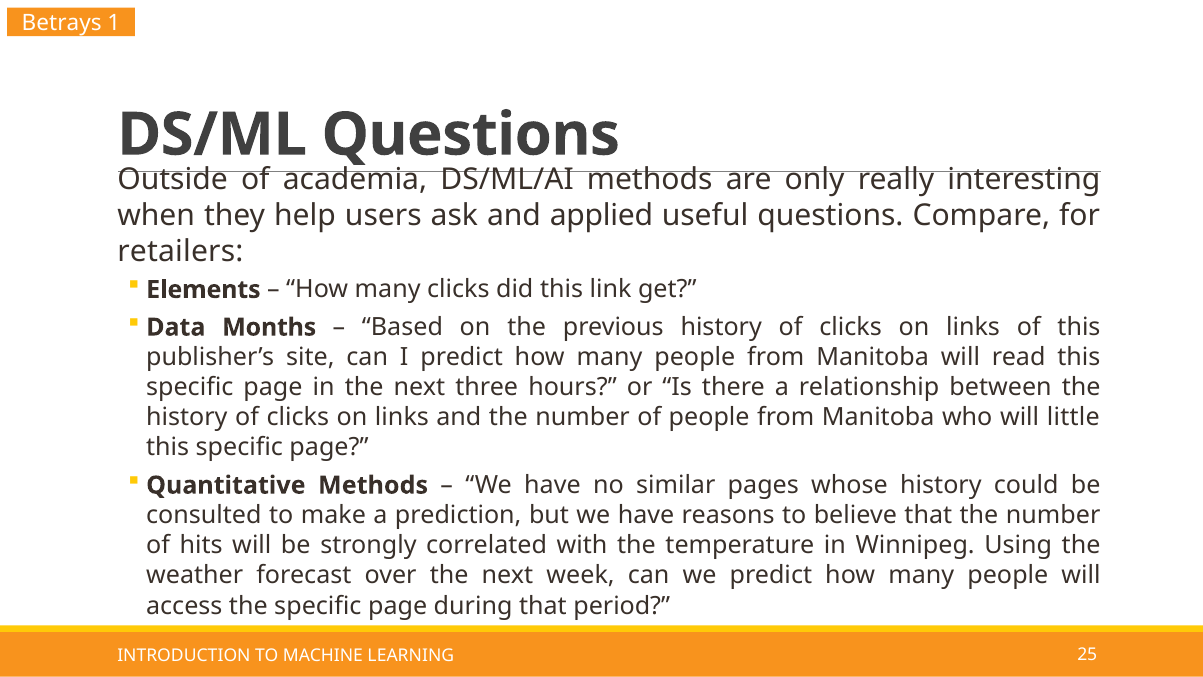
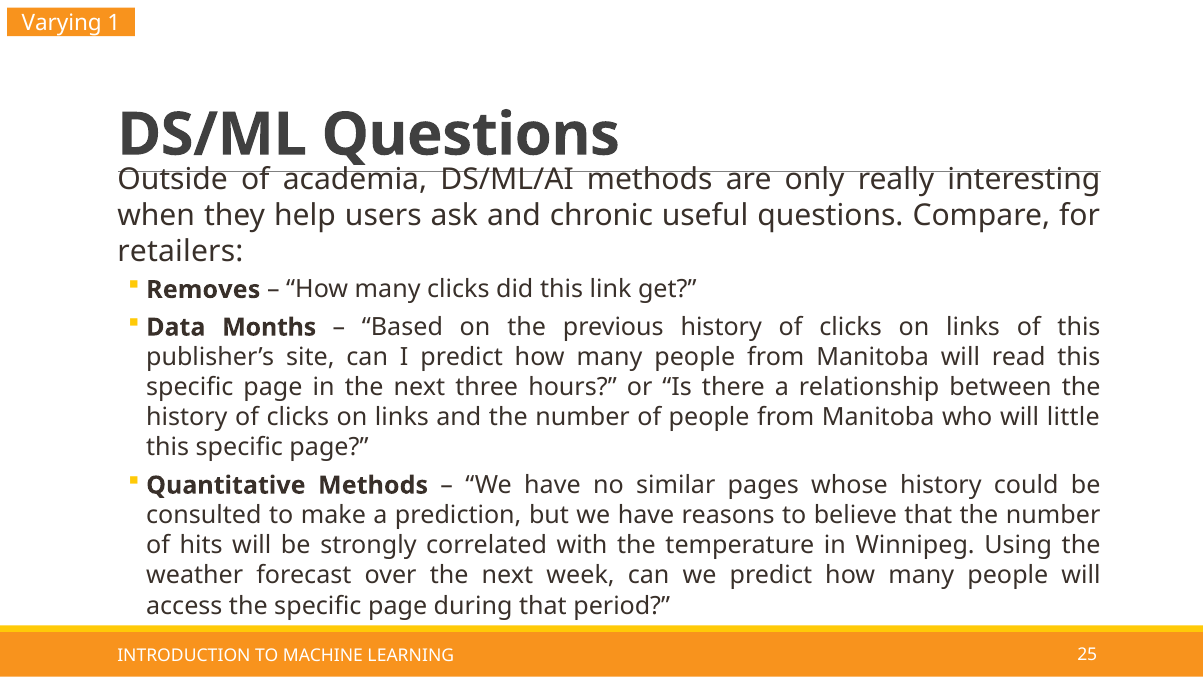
Betrays: Betrays -> Varying
applied: applied -> chronic
Elements: Elements -> Removes
